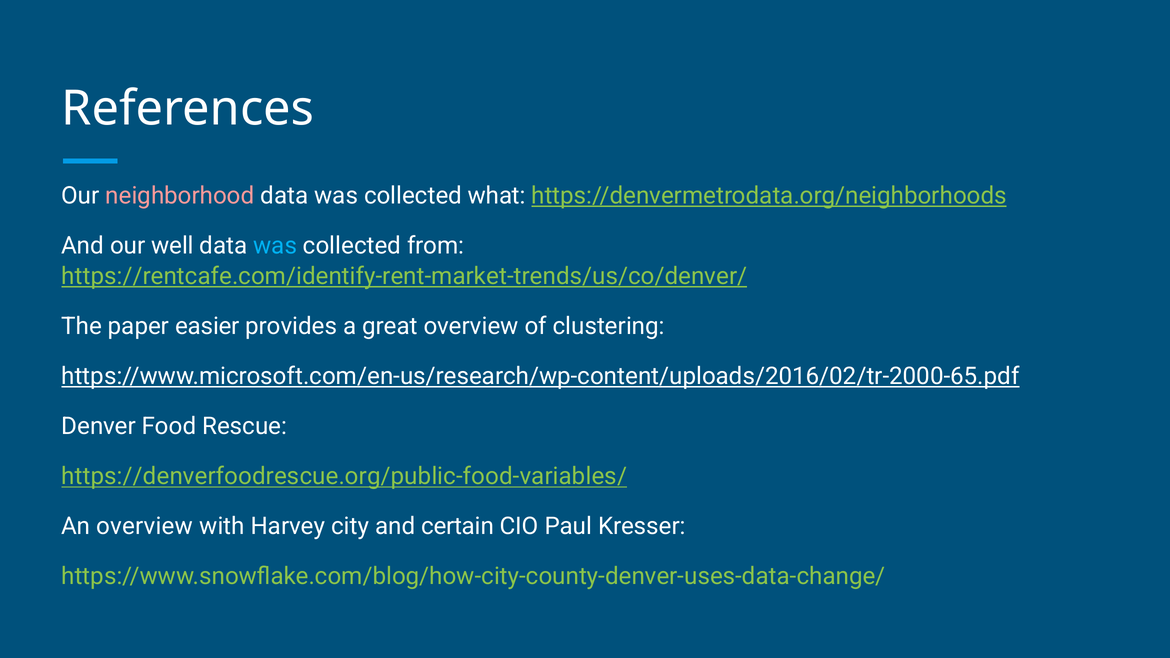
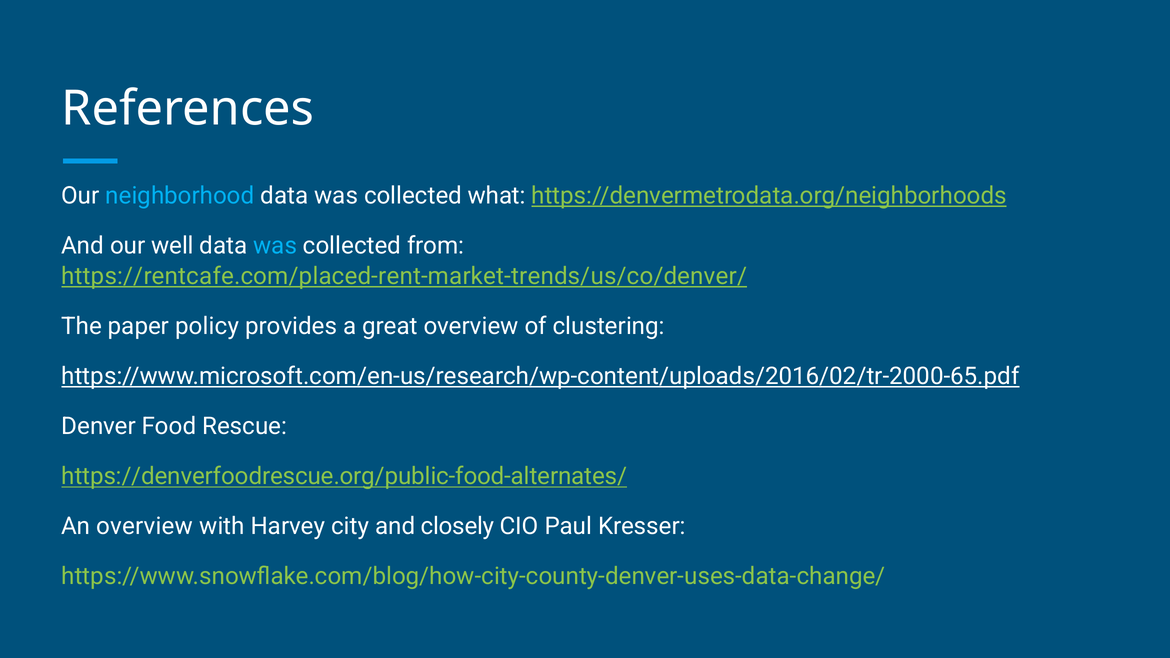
neighborhood colour: pink -> light blue
https://rentcafe.com/identify-rent-market-trends/us/co/denver/: https://rentcafe.com/identify-rent-market-trends/us/co/denver/ -> https://rentcafe.com/placed-rent-market-trends/us/co/denver/
easier: easier -> policy
https://denverfoodrescue.org/public-food-variables/: https://denverfoodrescue.org/public-food-variables/ -> https://denverfoodrescue.org/public-food-alternates/
certain: certain -> closely
